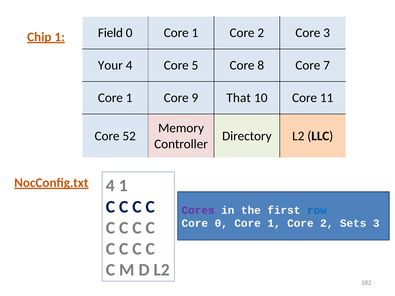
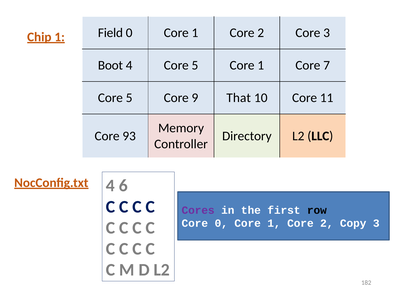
Your: Your -> Boot
5 Core 8: 8 -> 1
1 at (129, 98): 1 -> 5
52: 52 -> 93
4 1: 1 -> 6
row colour: blue -> black
Sets: Sets -> Copy
